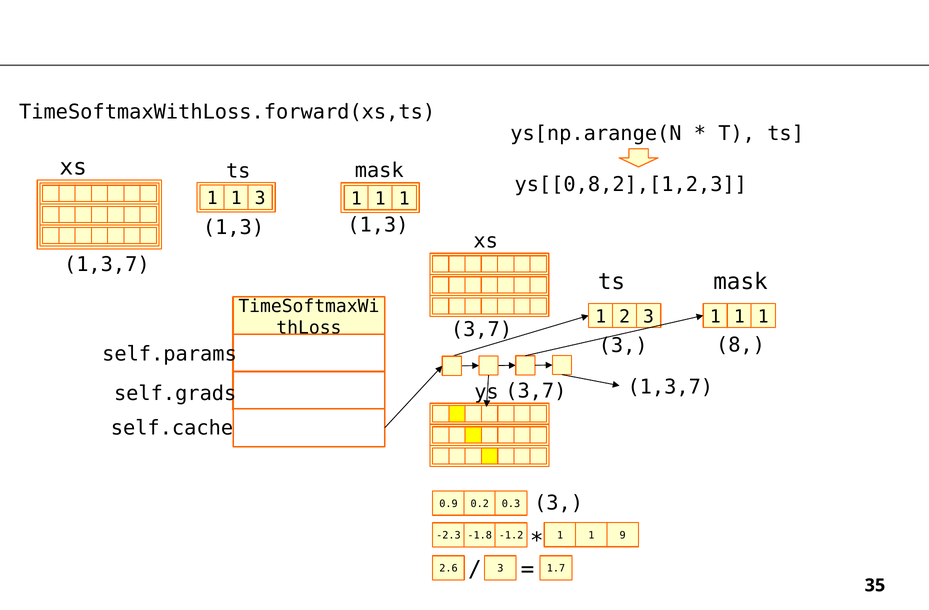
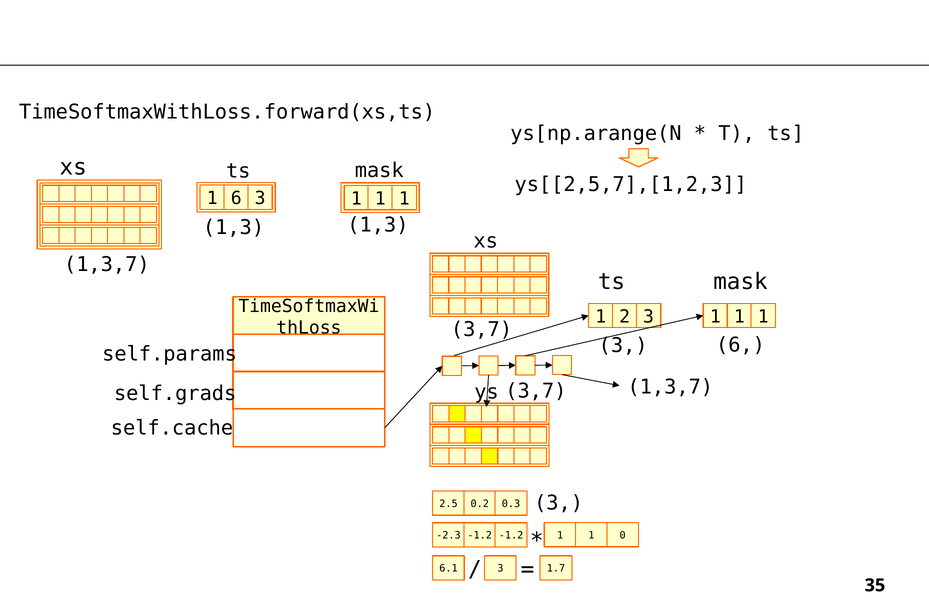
ys[[0,8,2],[1,2,3: ys[[0,8,2],[1,2,3 -> ys[[2,5,7],[1,2,3
1 at (236, 199): 1 -> 6
8 at (741, 345): 8 -> 6
0.9: 0.9 -> 2.5
-2.3 -1.8: -1.8 -> -1.2
9: 9 -> 0
2.6: 2.6 -> 6.1
